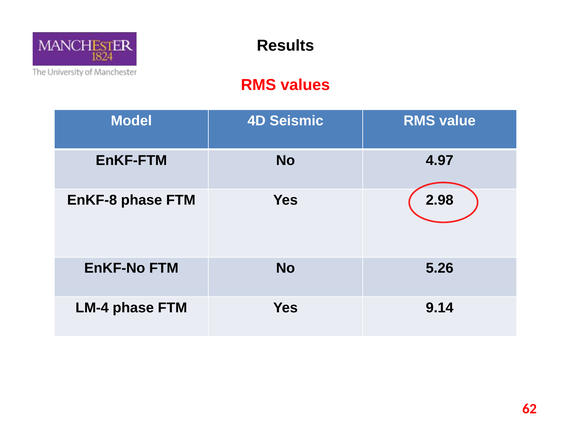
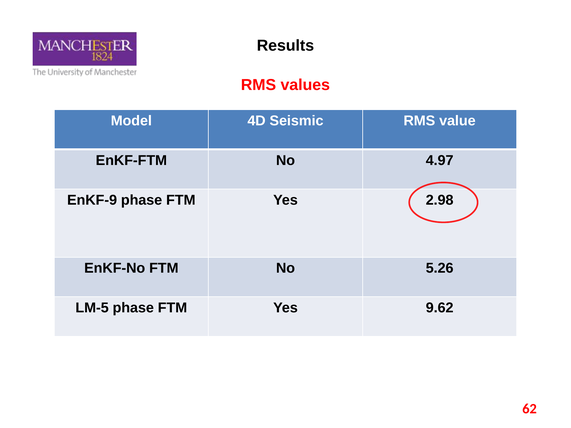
EnKF-8: EnKF-8 -> EnKF-9
LM-4: LM-4 -> LM-5
9.14: 9.14 -> 9.62
